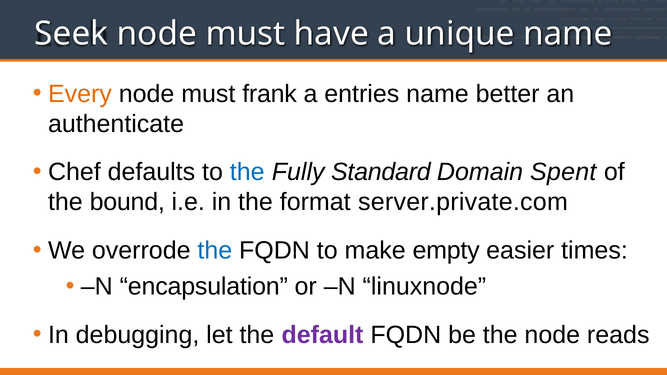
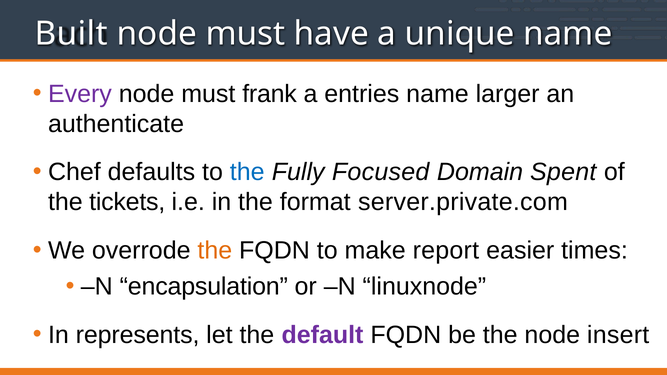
Seek: Seek -> Built
Every colour: orange -> purple
better: better -> larger
Standard: Standard -> Focused
bound: bound -> tickets
the at (215, 251) colour: blue -> orange
empty: empty -> report
debugging: debugging -> represents
reads: reads -> insert
